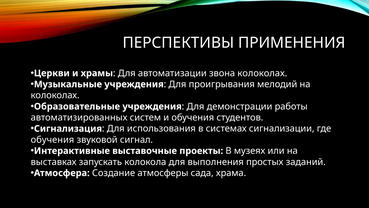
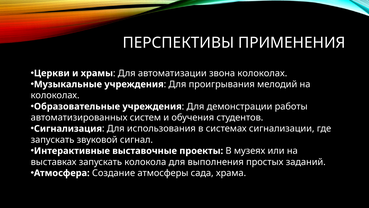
обучения at (52, 139): обучения -> запускать
